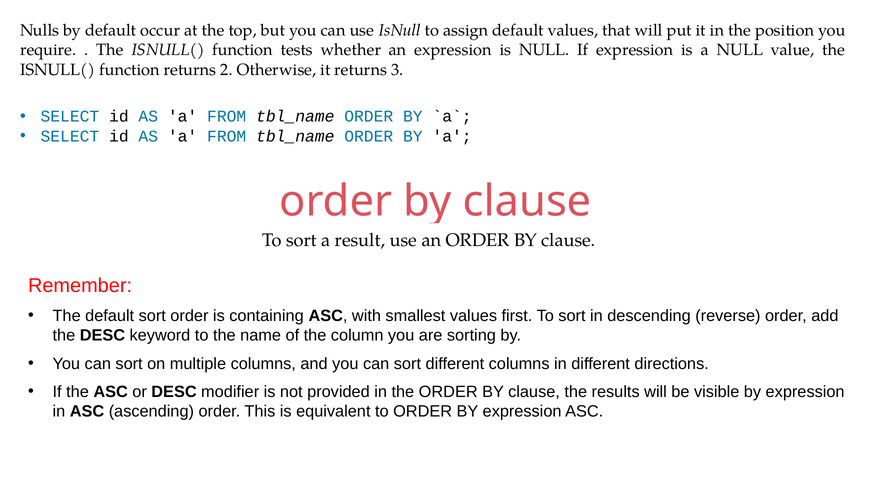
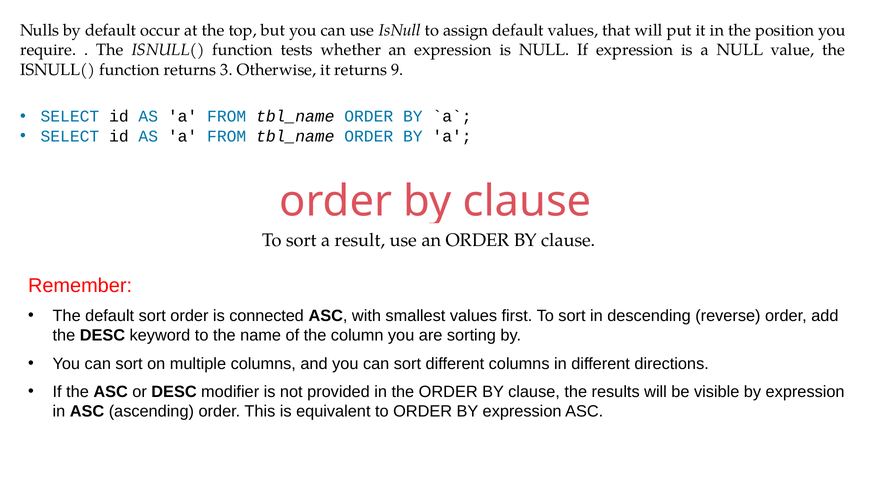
2: 2 -> 3
3: 3 -> 9
containing: containing -> connected
